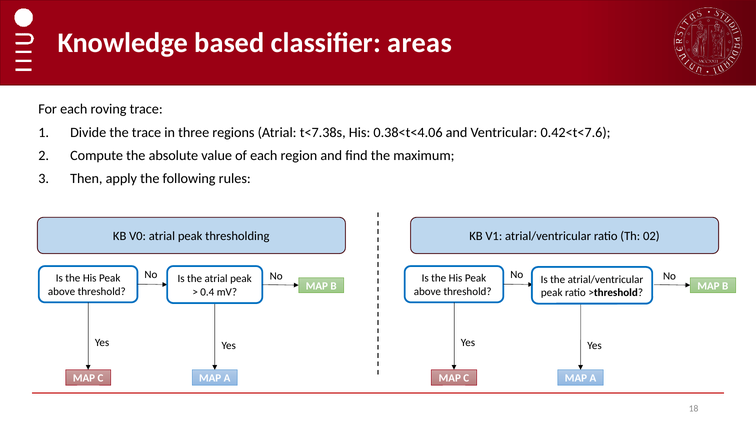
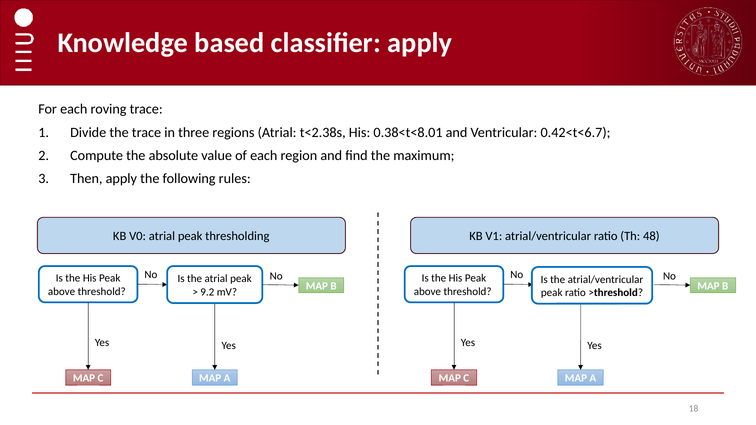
classifier areas: areas -> apply
t<7.38s: t<7.38s -> t<2.38s
0.38<t<4.06: 0.38<t<4.06 -> 0.38<t<8.01
0.42<t<7.6: 0.42<t<7.6 -> 0.42<t<6.7
02: 02 -> 48
0.4: 0.4 -> 9.2
